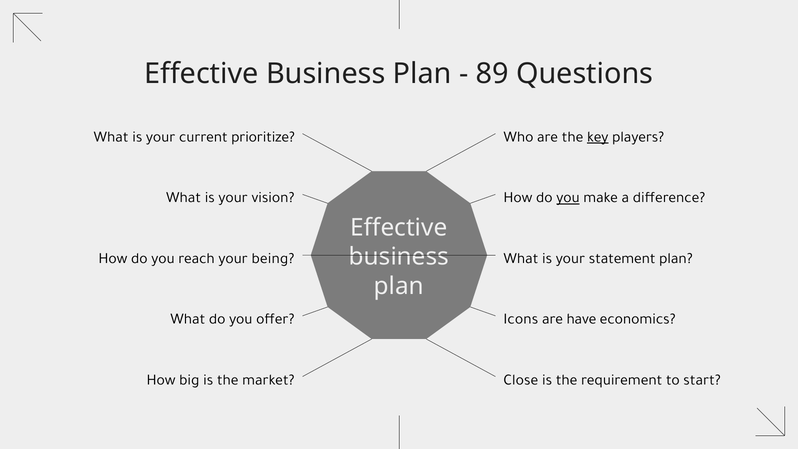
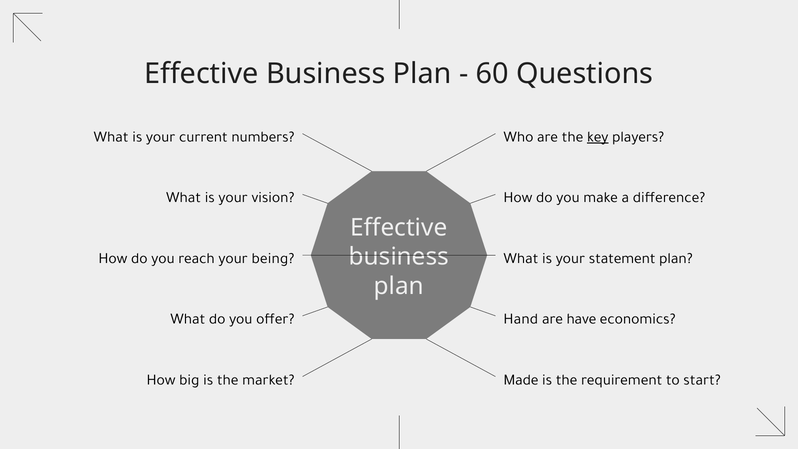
89: 89 -> 60
prioritize: prioritize -> numbers
you at (568, 197) underline: present -> none
Icons: Icons -> Hand
Close: Close -> Made
